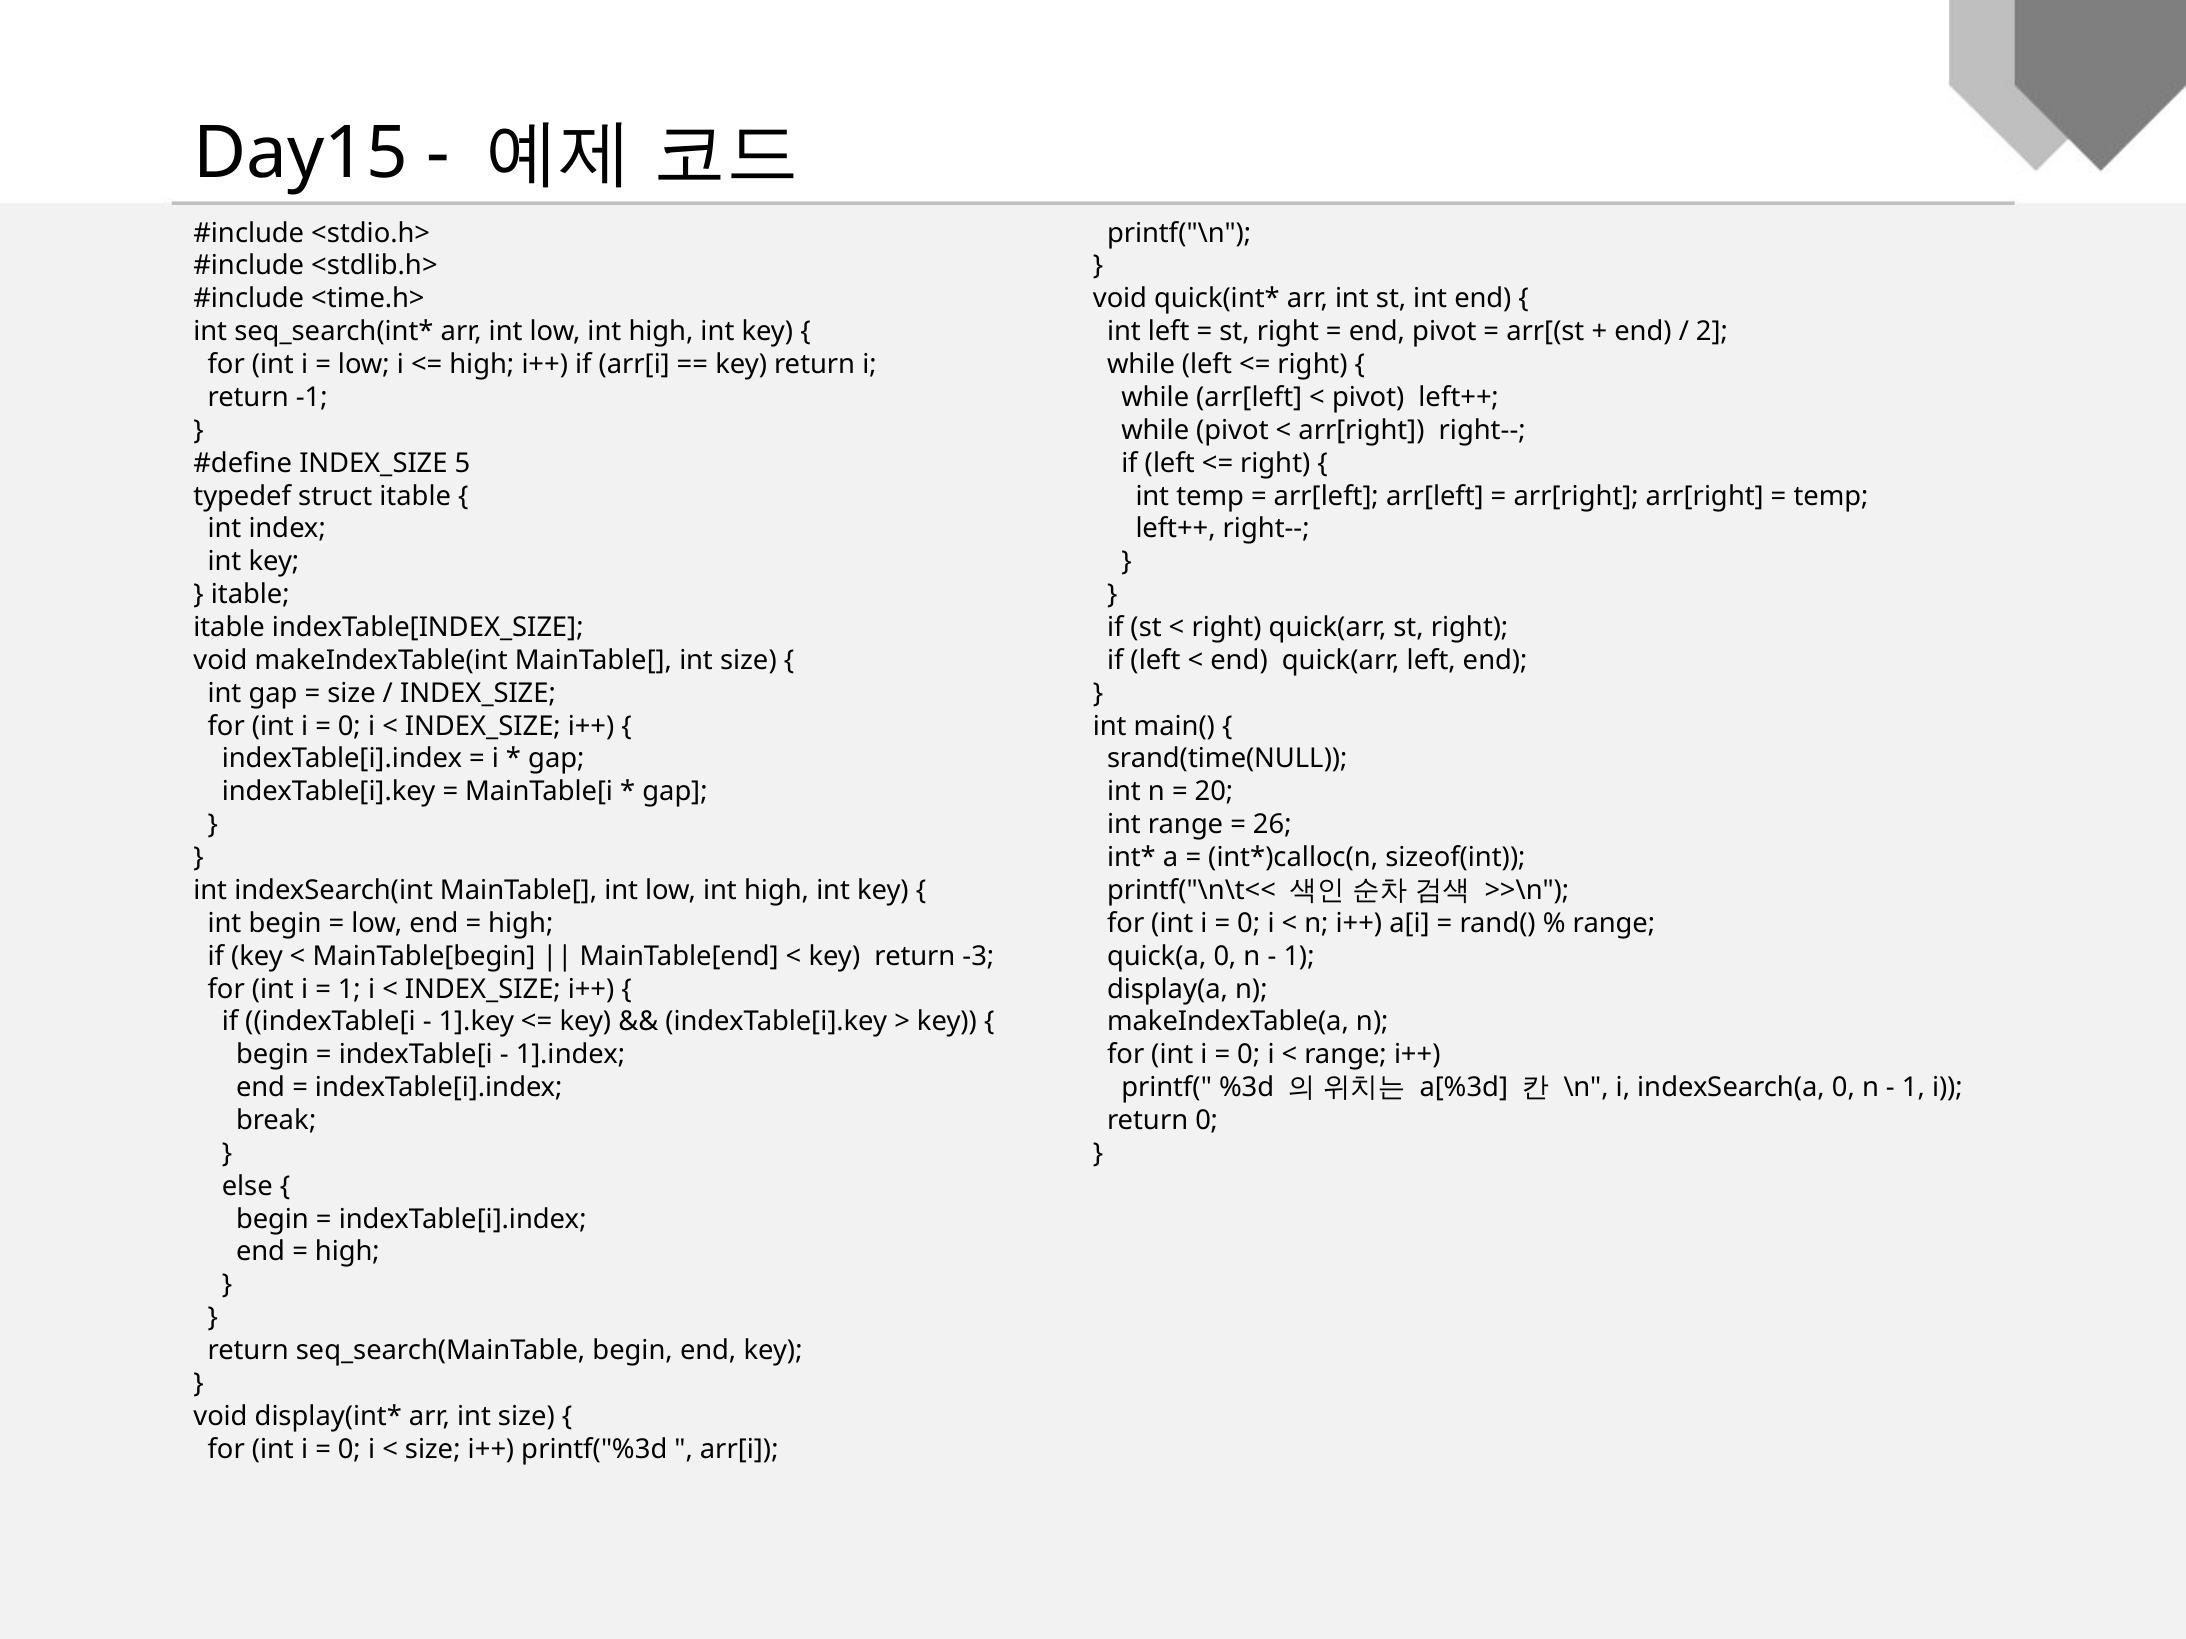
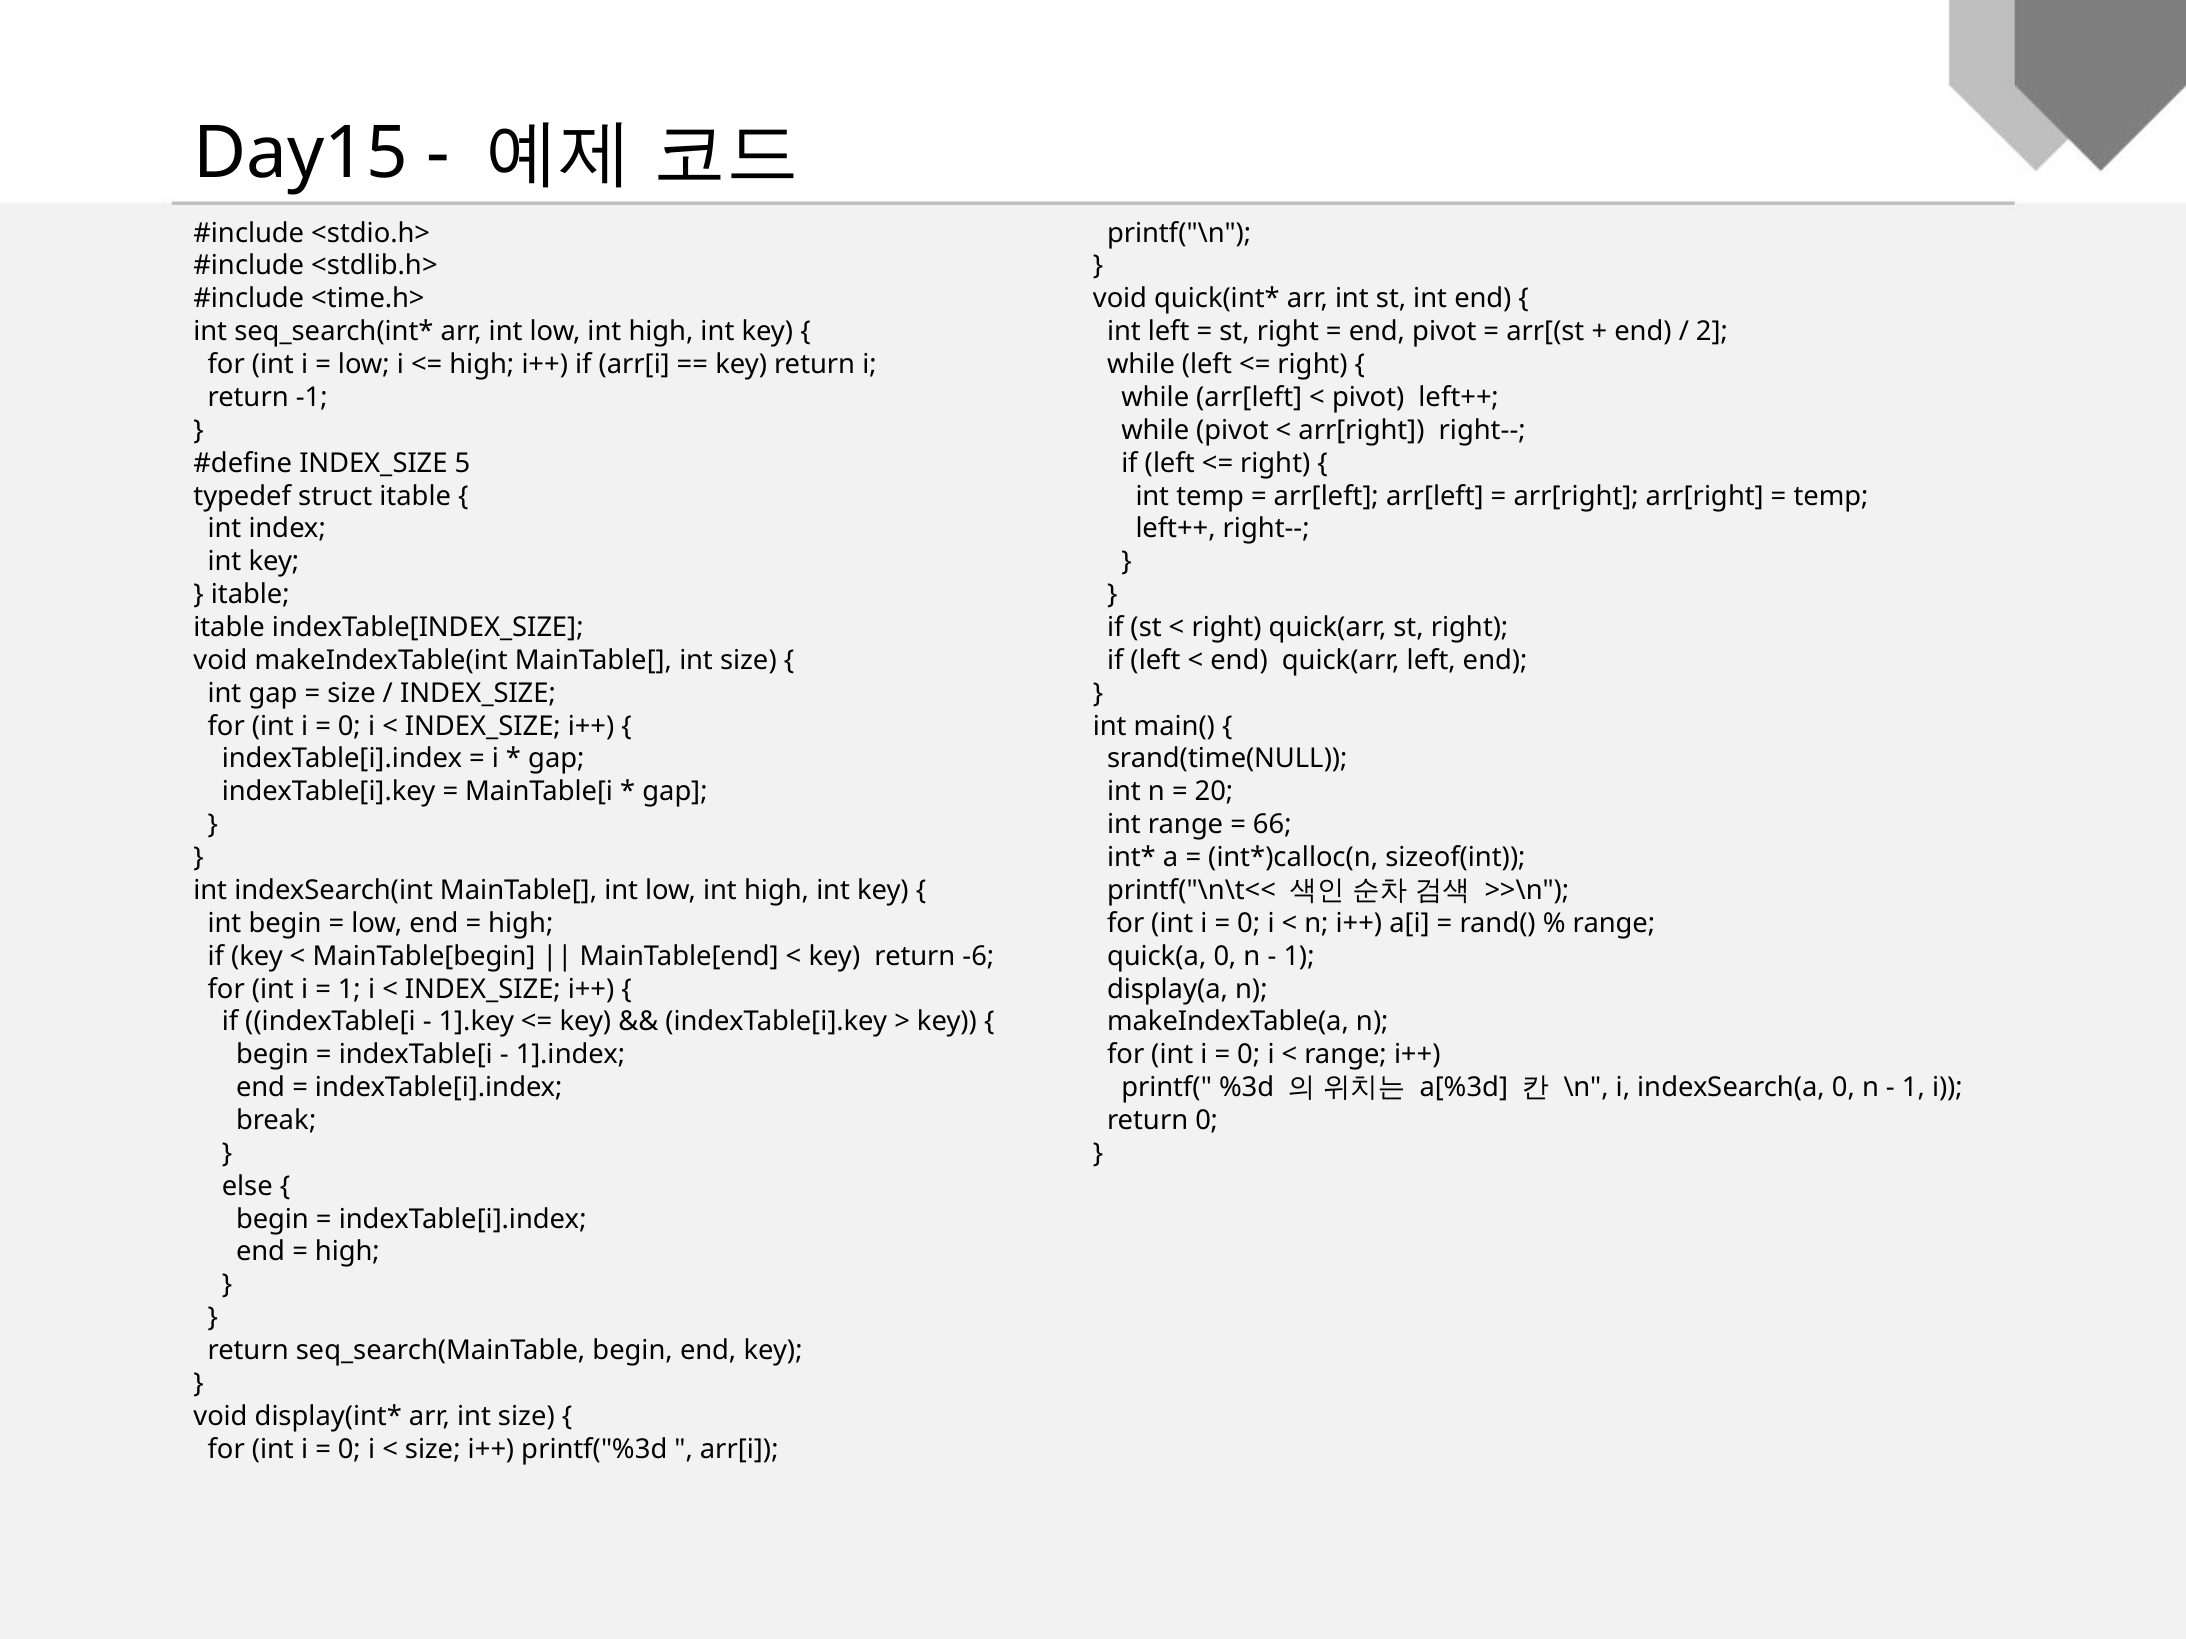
26: 26 -> 66
-3: -3 -> -6
